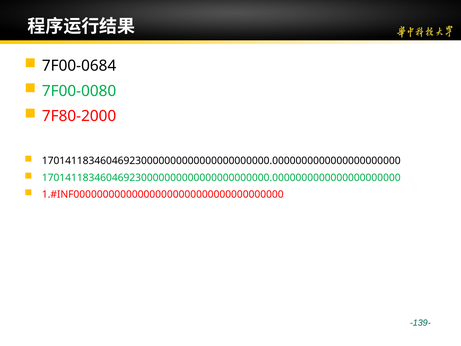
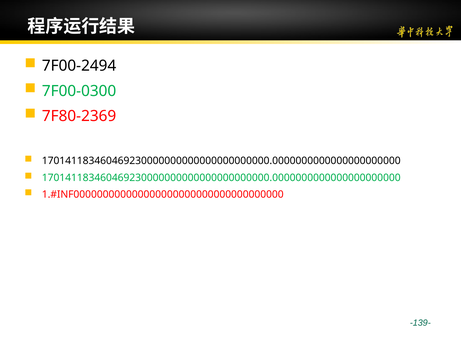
7F00-0684: 7F00-0684 -> 7F00-2494
7F00-0080: 7F00-0080 -> 7F00-0300
7F80-2000: 7F80-2000 -> 7F80-2369
